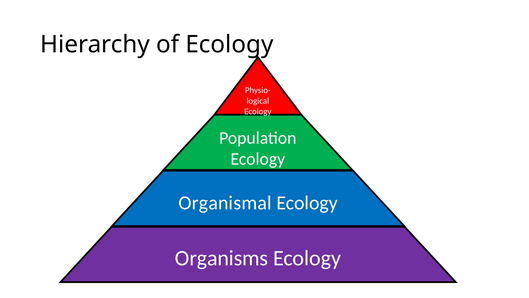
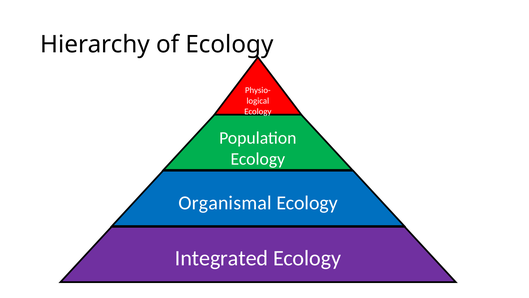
Organisms: Organisms -> Integrated
